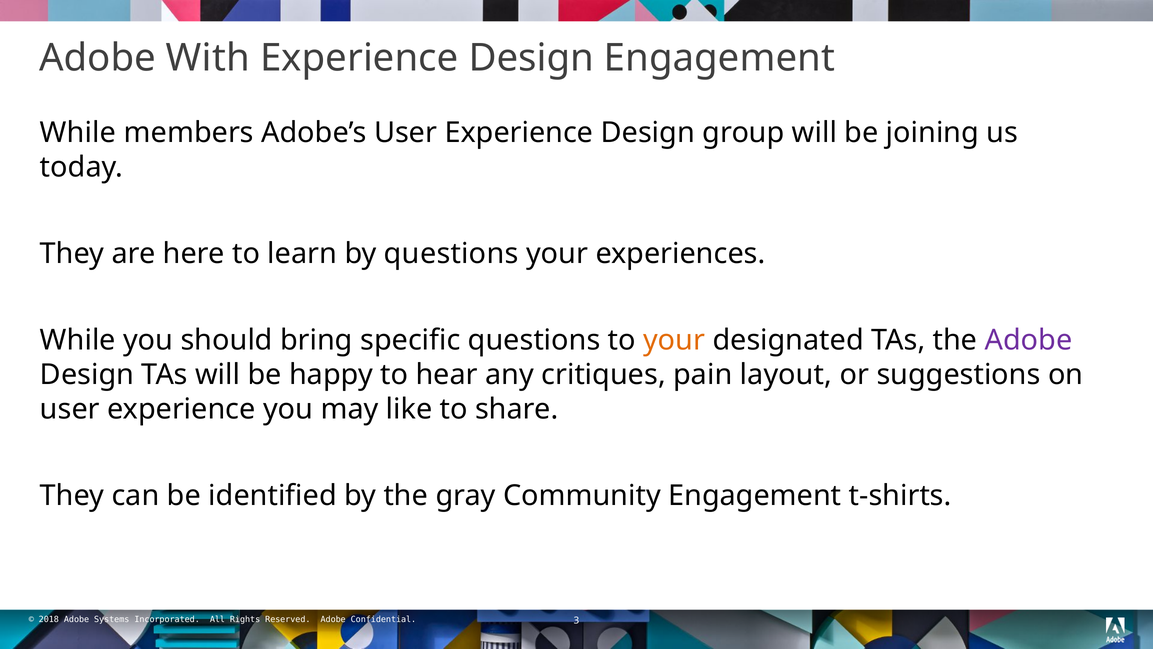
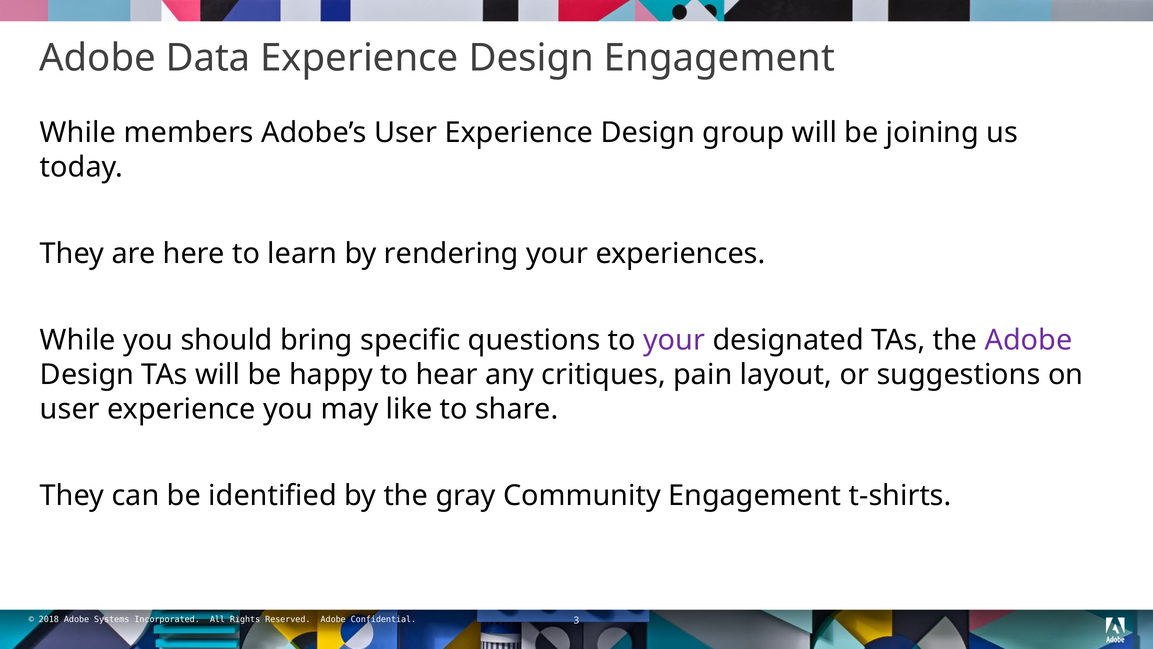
With: With -> Data
by questions: questions -> rendering
your at (674, 340) colour: orange -> purple
